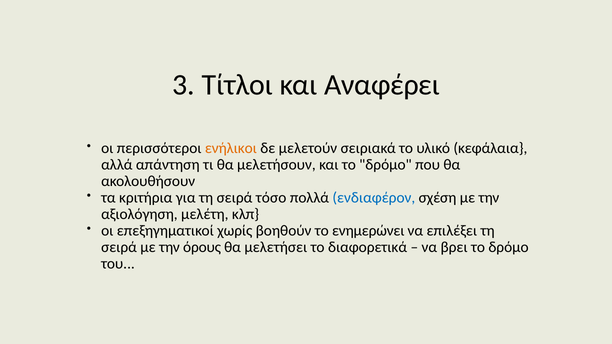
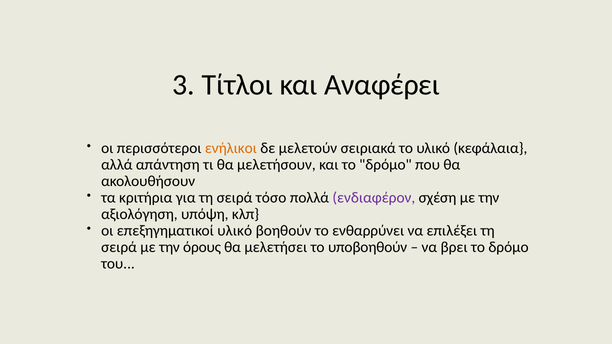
ενδιαφέρον colour: blue -> purple
μελέτη: μελέτη -> υπόψη
επεξηγηματικοί χωρίς: χωρίς -> υλικό
ενημερώνει: ενημερώνει -> ενθαρρύνει
διαφορετικά: διαφορετικά -> υποβοηθούν
